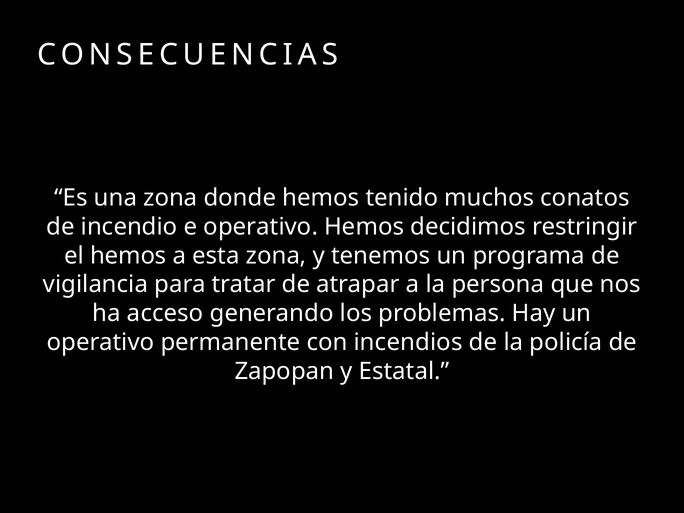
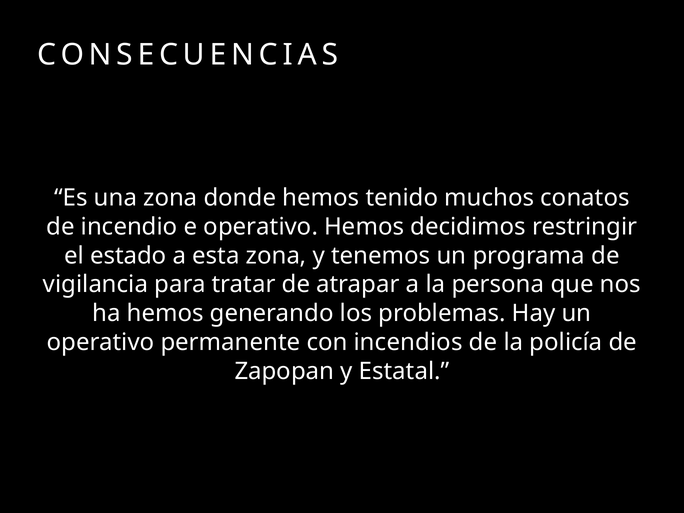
el hemos: hemos -> estado
ha acceso: acceso -> hemos
